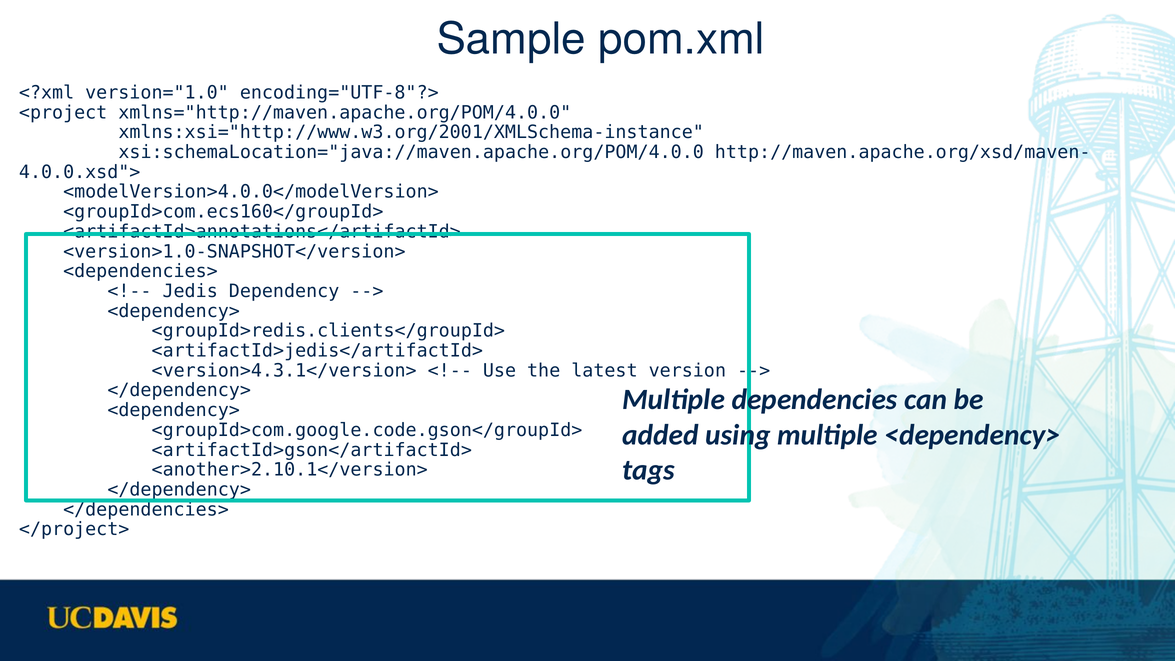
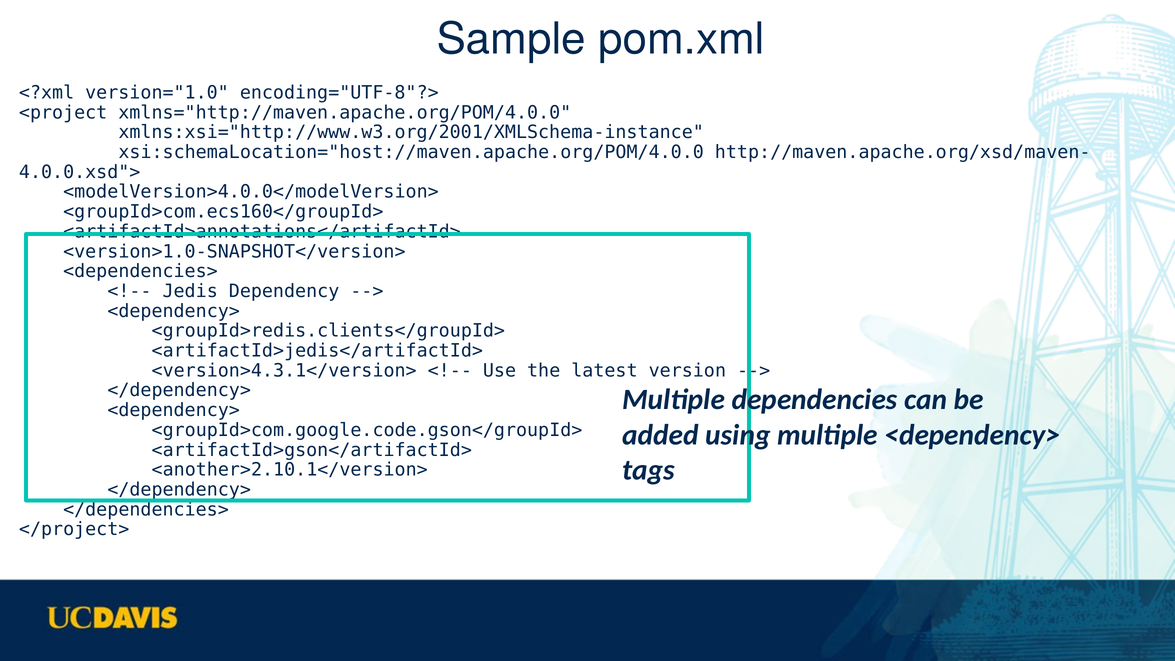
xsi:schemaLocation="java://maven.apache.org/POM/4.0.0: xsi:schemaLocation="java://maven.apache.org/POM/4.0.0 -> xsi:schemaLocation="host://maven.apache.org/POM/4.0.0
